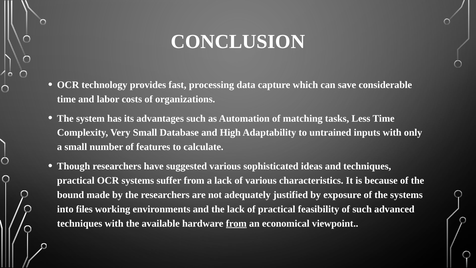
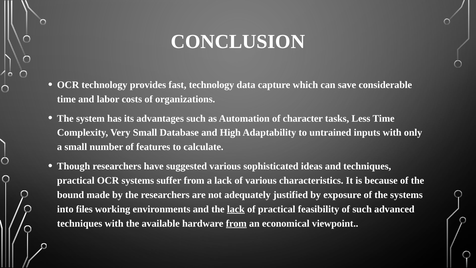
fast processing: processing -> technology
matching: matching -> character
lack at (236, 209) underline: none -> present
